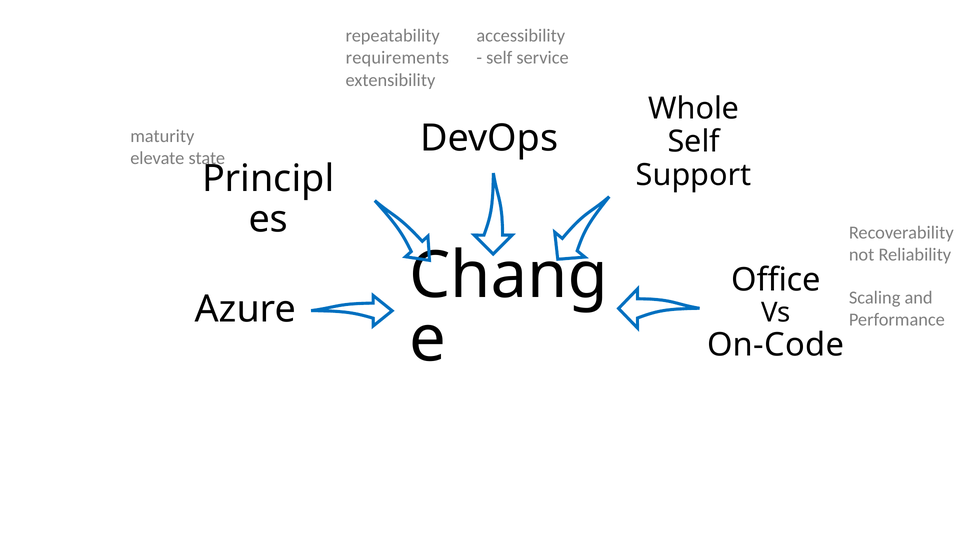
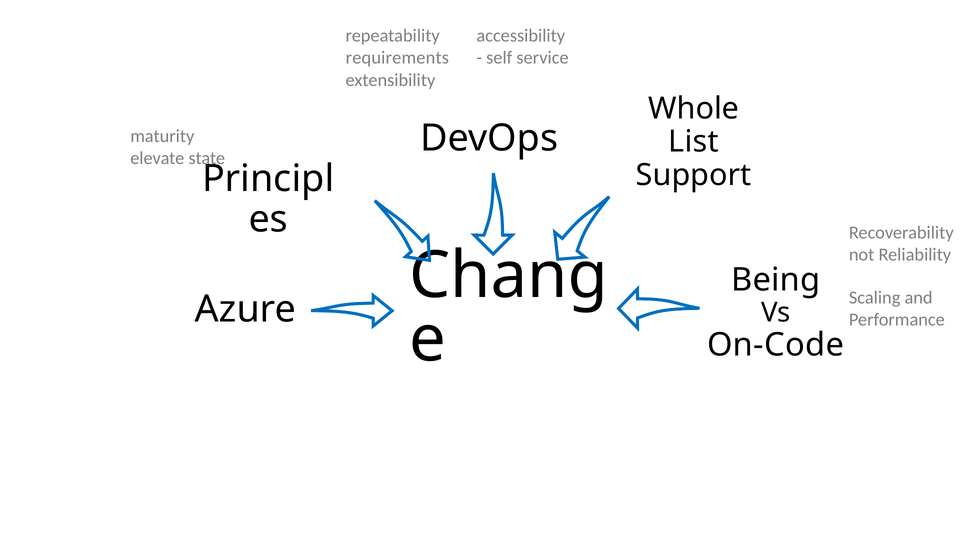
Self at (694, 142): Self -> List
Office: Office -> Being
